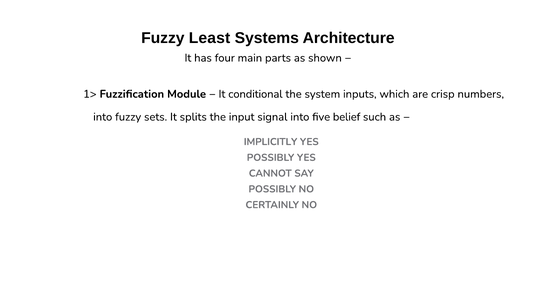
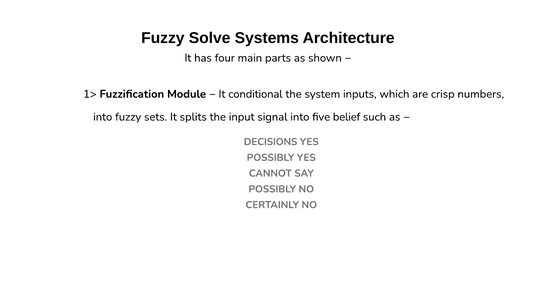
Least: Least -> Solve
IMPLICITLY: IMPLICITLY -> DECISIONS
